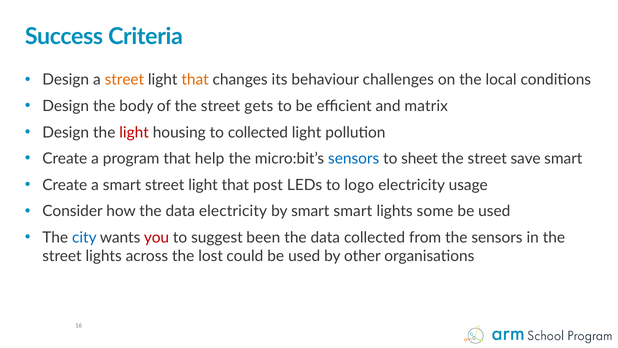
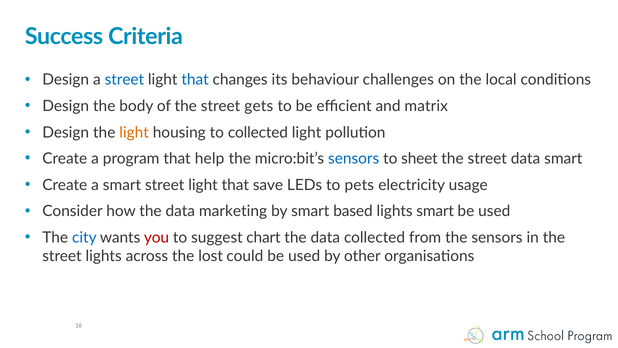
street at (124, 80) colour: orange -> blue
that at (195, 80) colour: orange -> blue
light at (134, 132) colour: red -> orange
street save: save -> data
post: post -> save
logo: logo -> pets
data electricity: electricity -> marketing
smart smart: smart -> based
lights some: some -> smart
been: been -> chart
